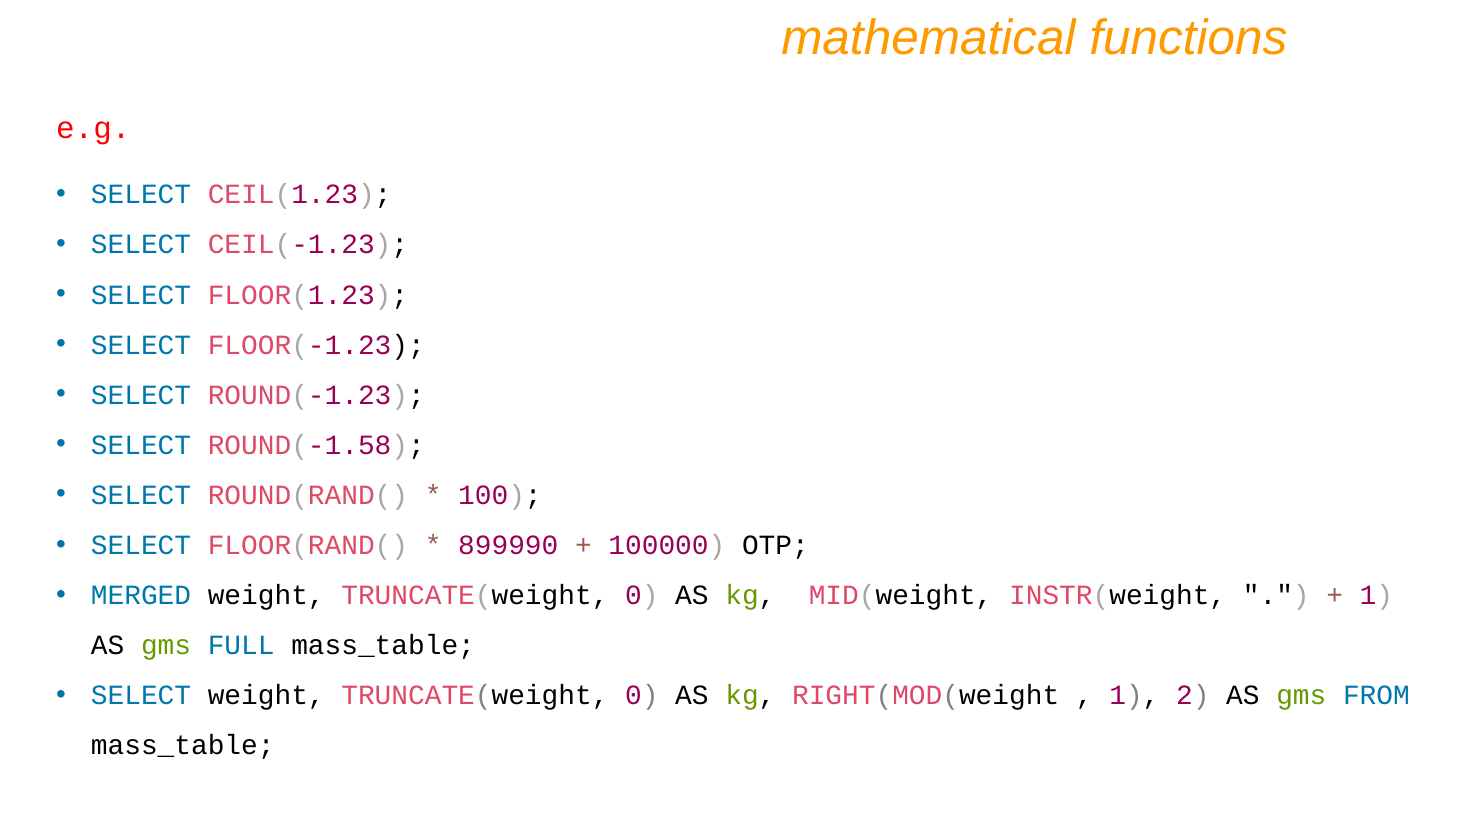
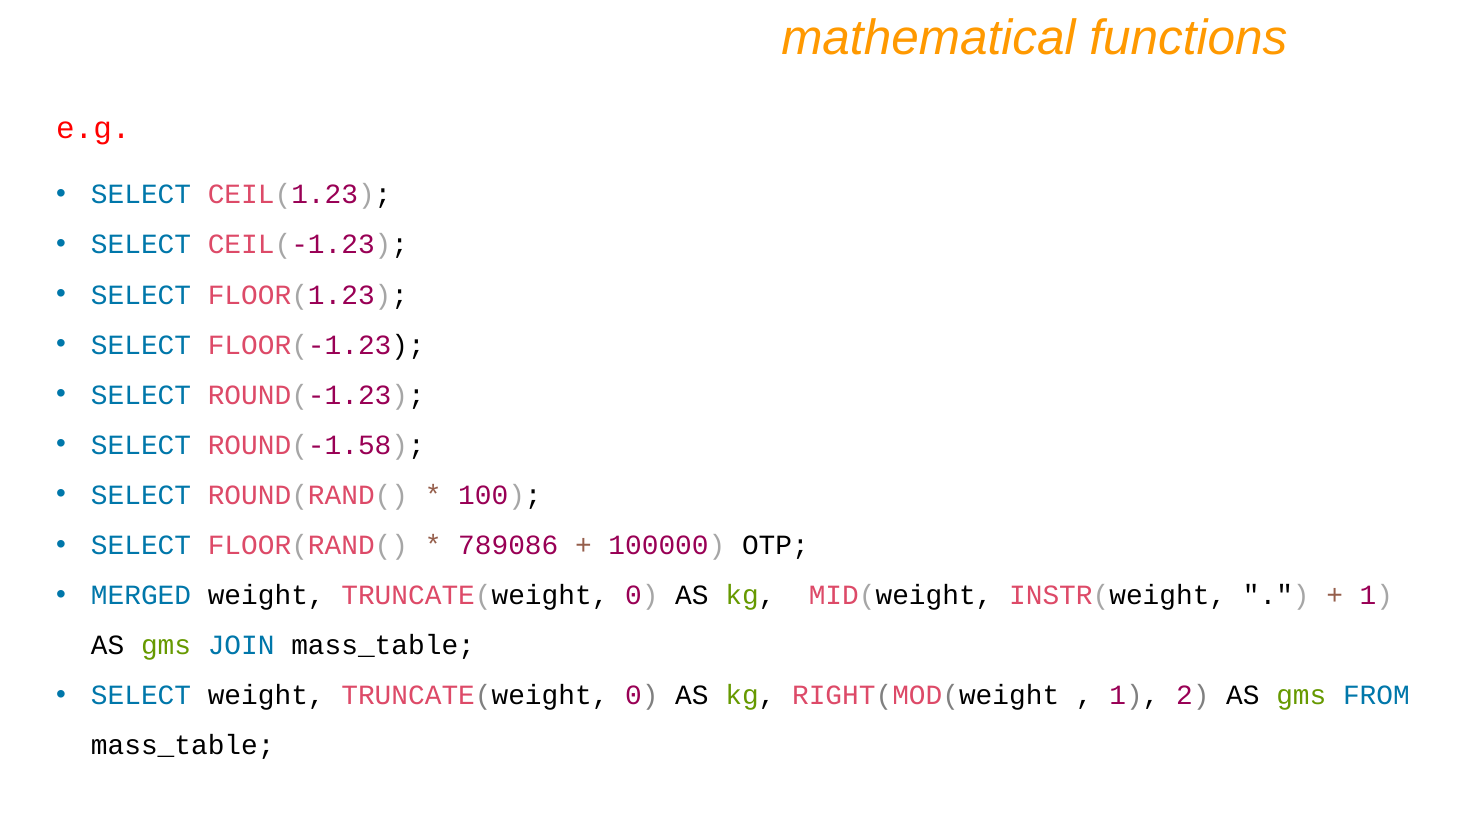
899990: 899990 -> 789086
FULL: FULL -> JOIN
